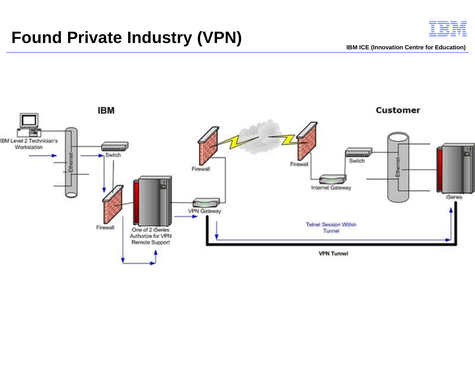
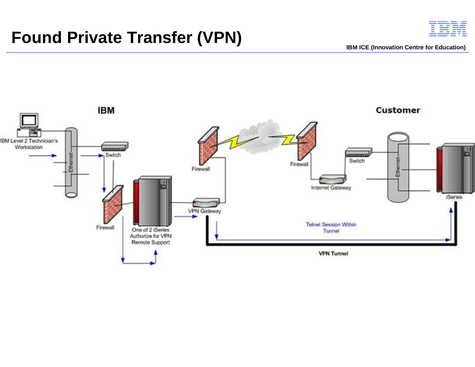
Industry: Industry -> Transfer
